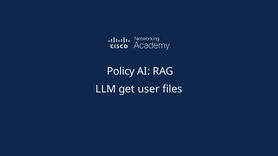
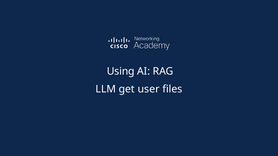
Policy: Policy -> Using
